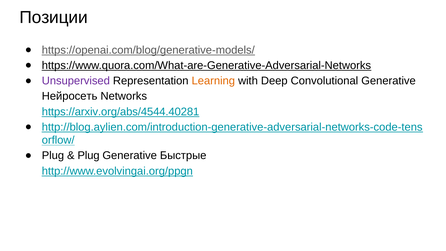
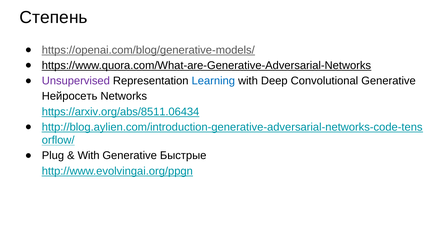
Позиции: Позиции -> Степень
Learning colour: orange -> blue
https://arxiv.org/abs/4544.40281: https://arxiv.org/abs/4544.40281 -> https://arxiv.org/abs/8511.06434
Plug at (89, 156): Plug -> With
